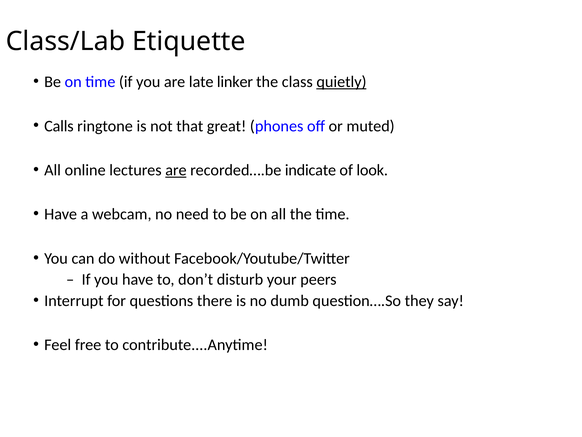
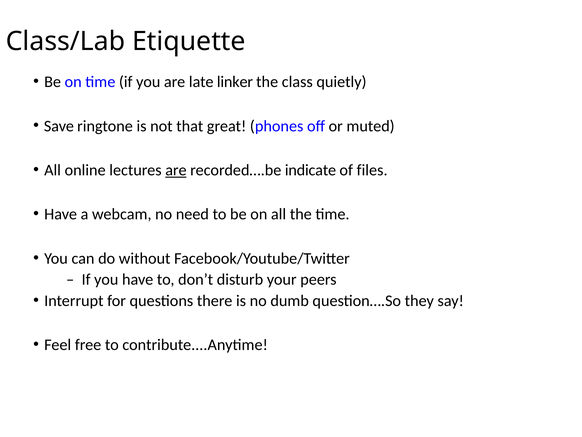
quietly underline: present -> none
Calls: Calls -> Save
look: look -> files
